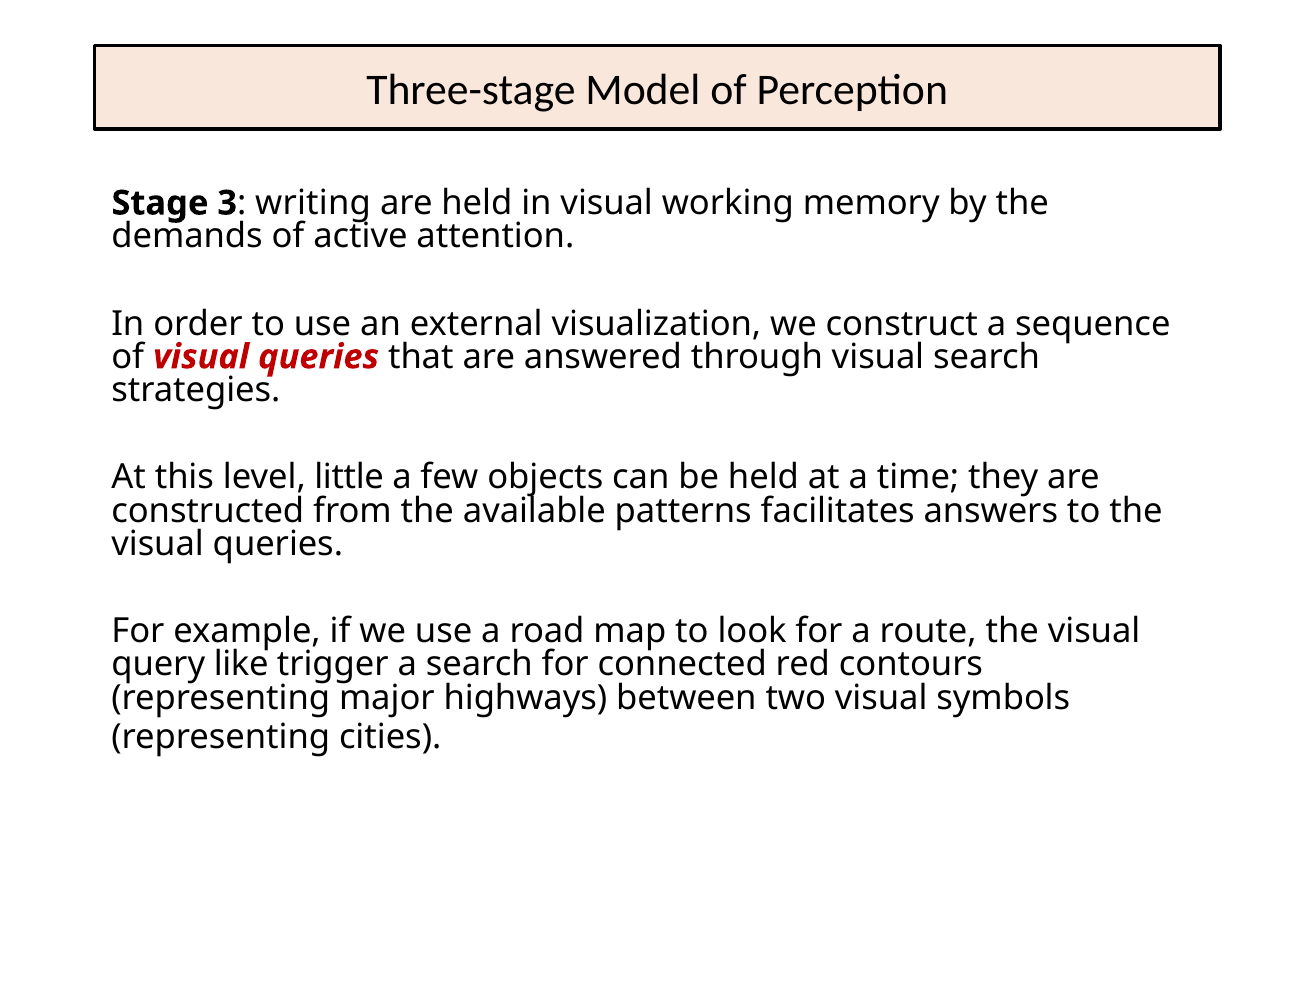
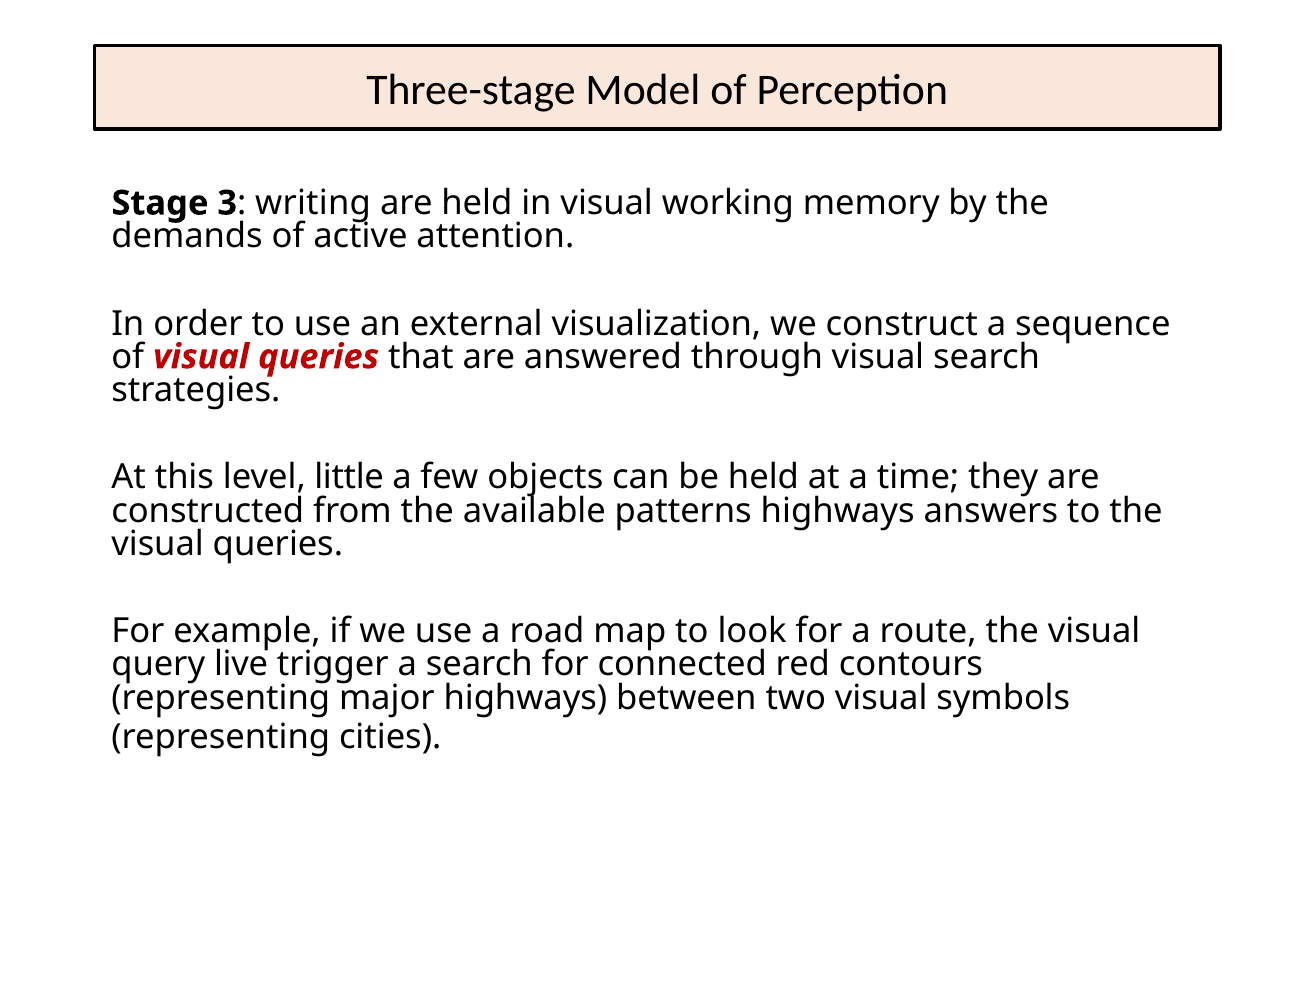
patterns facilitates: facilitates -> highways
like: like -> live
